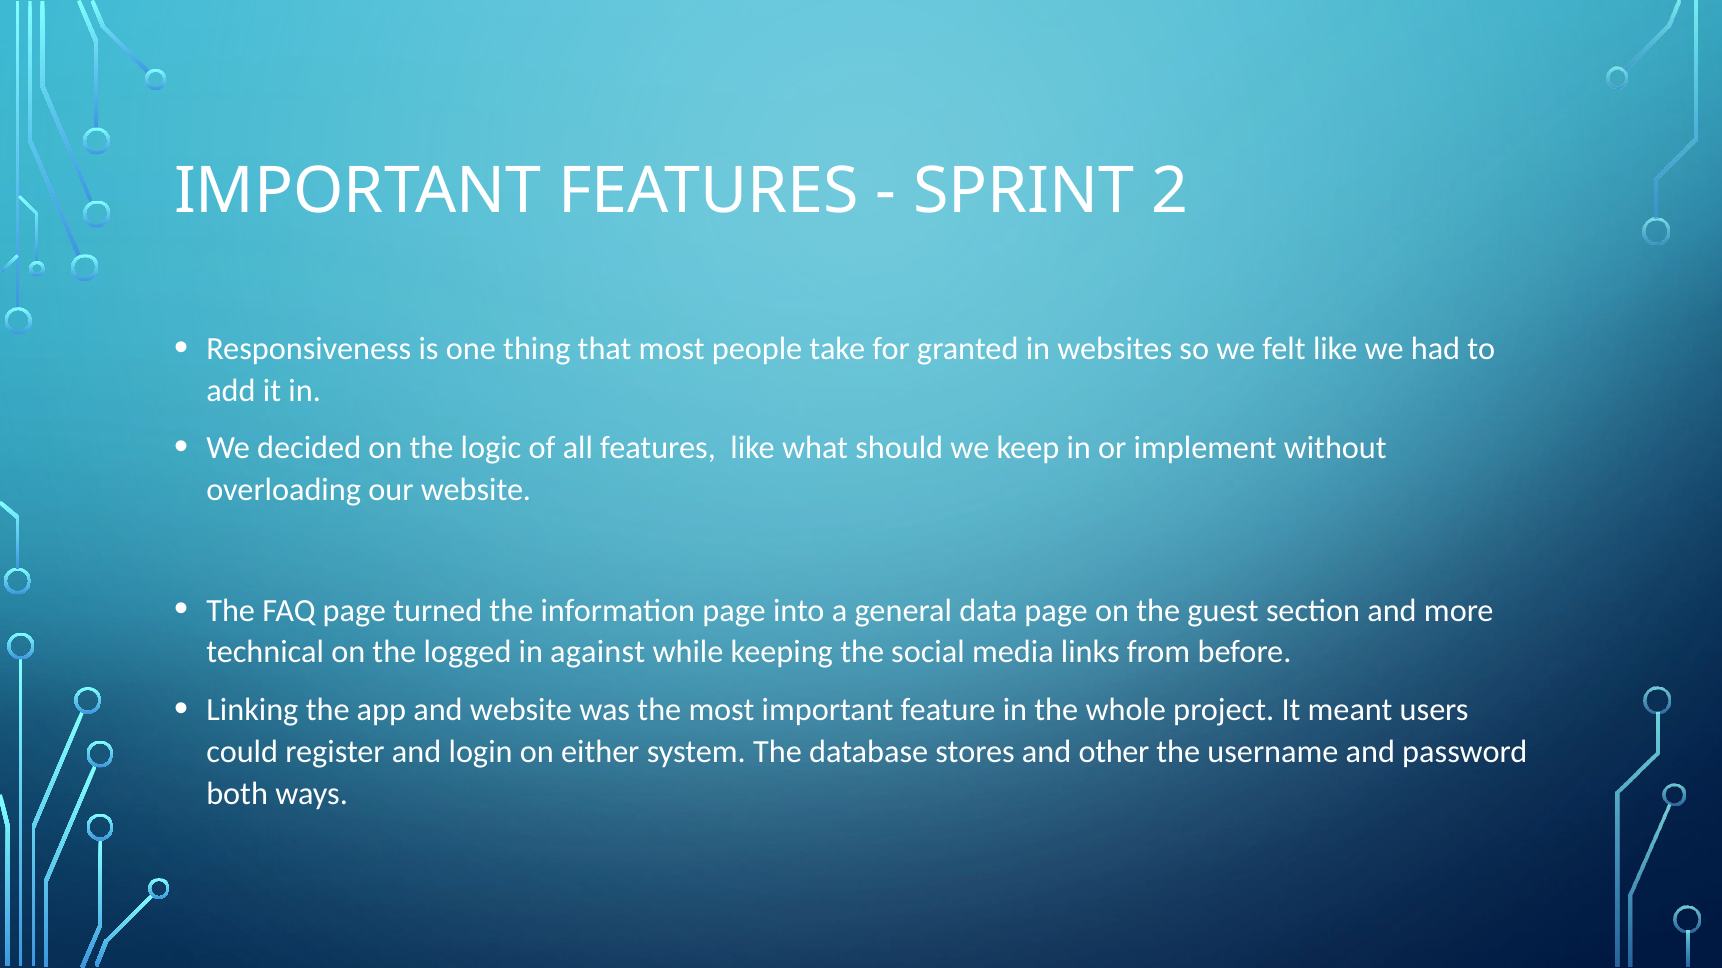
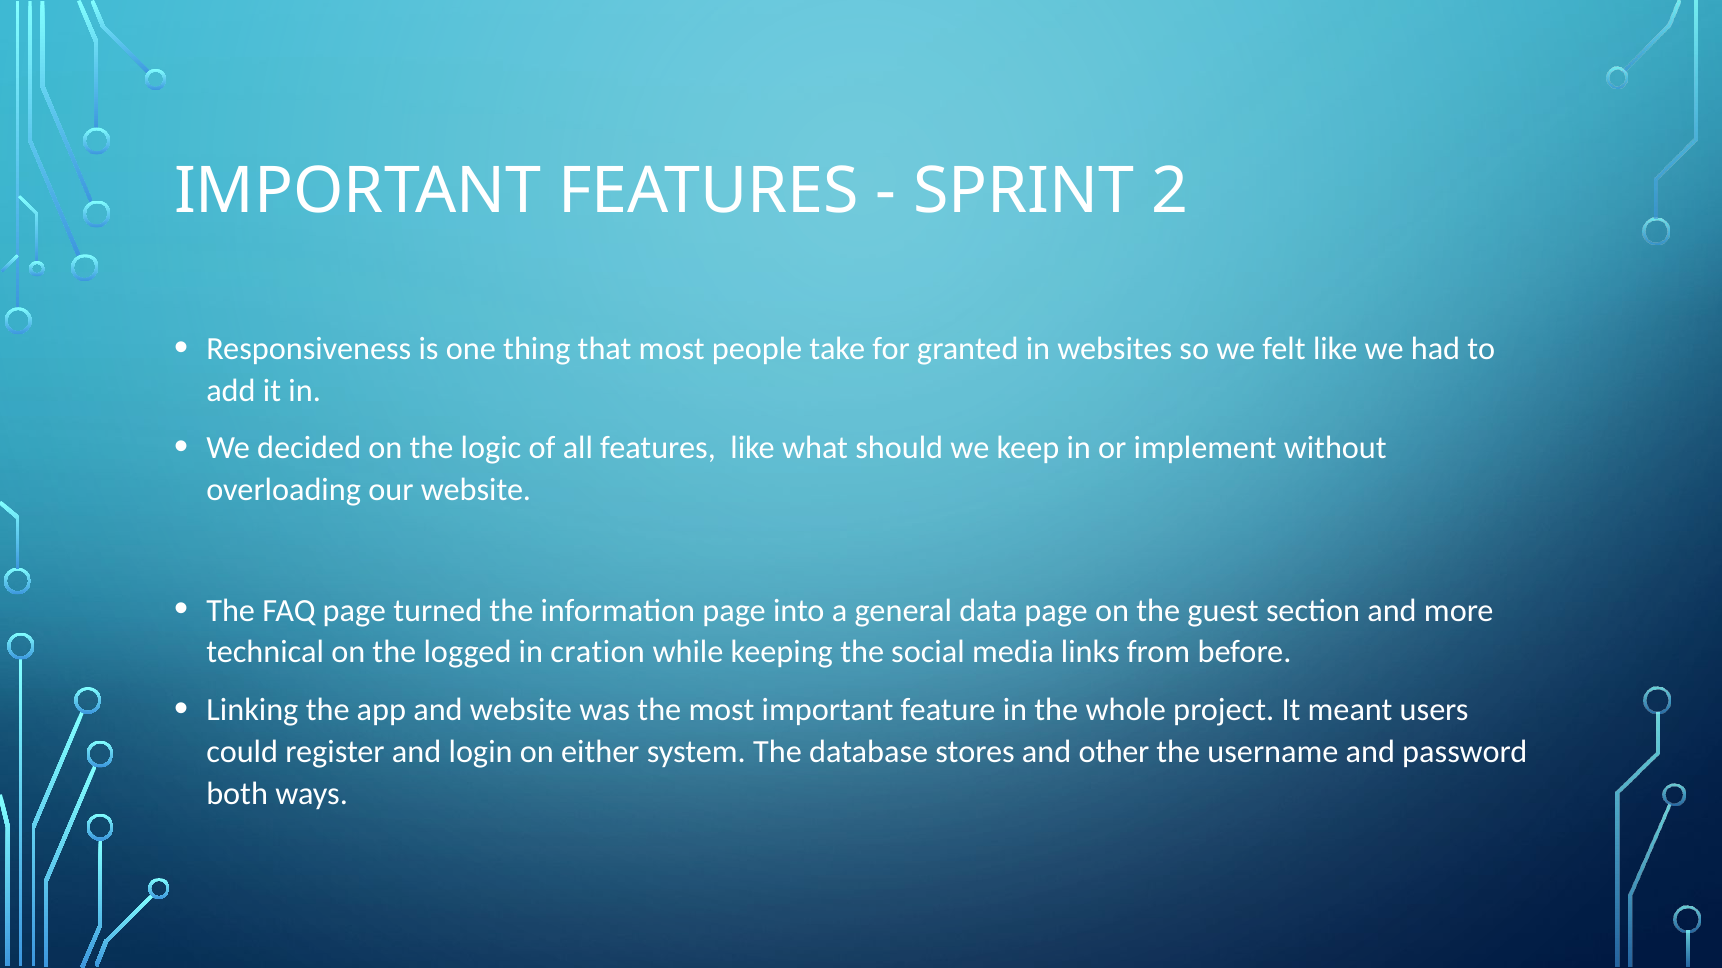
against: against -> cration
